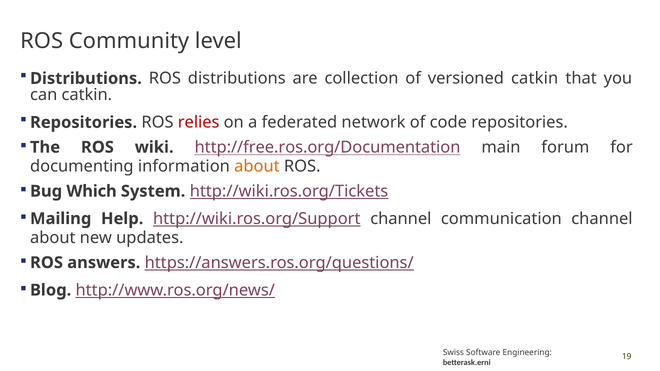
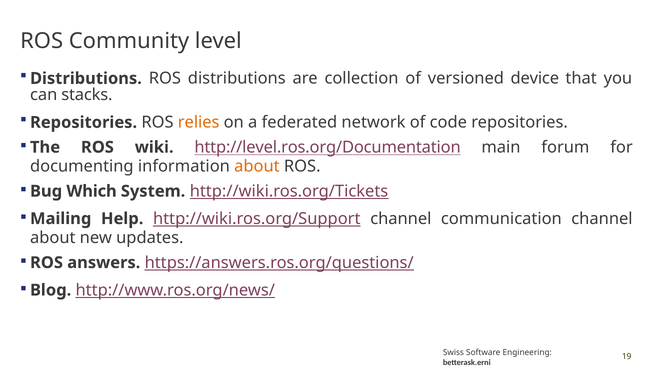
versioned catkin: catkin -> device
can catkin: catkin -> stacks
relies colour: red -> orange
http://free.ros.org/Documentation: http://free.ros.org/Documentation -> http://level.ros.org/Documentation
